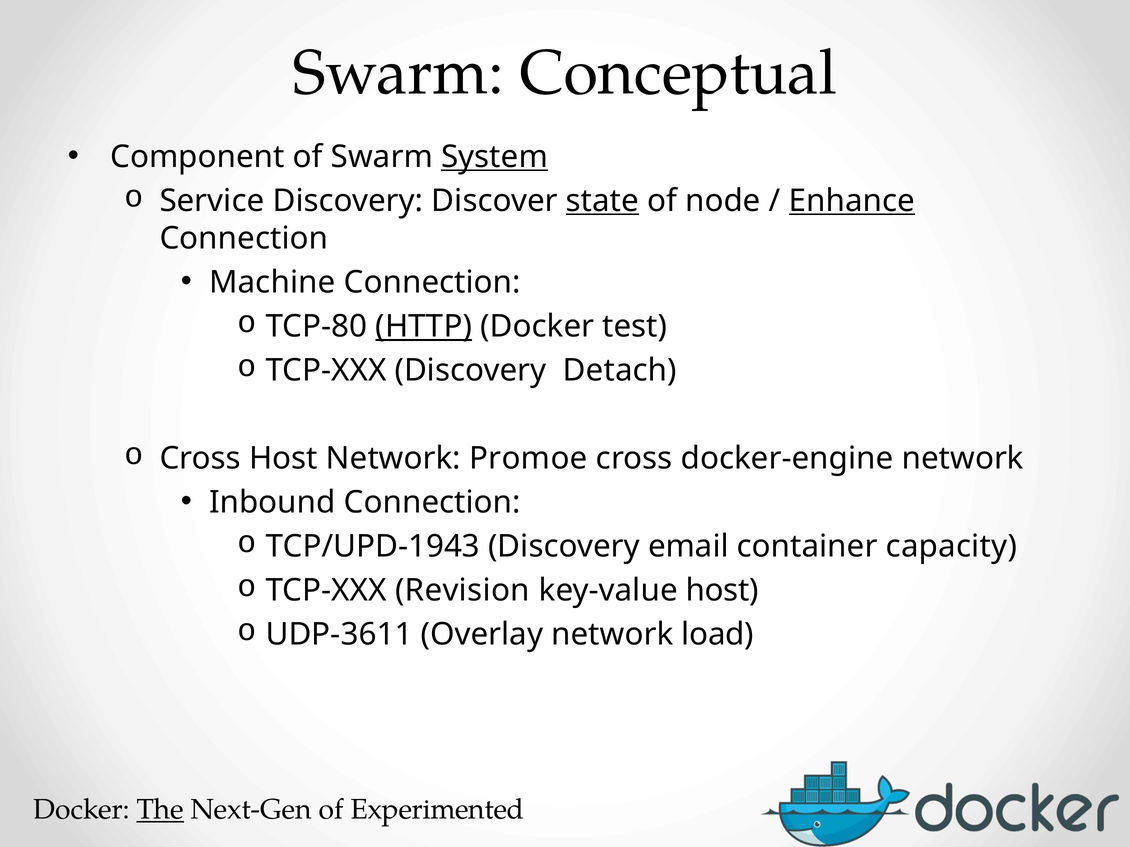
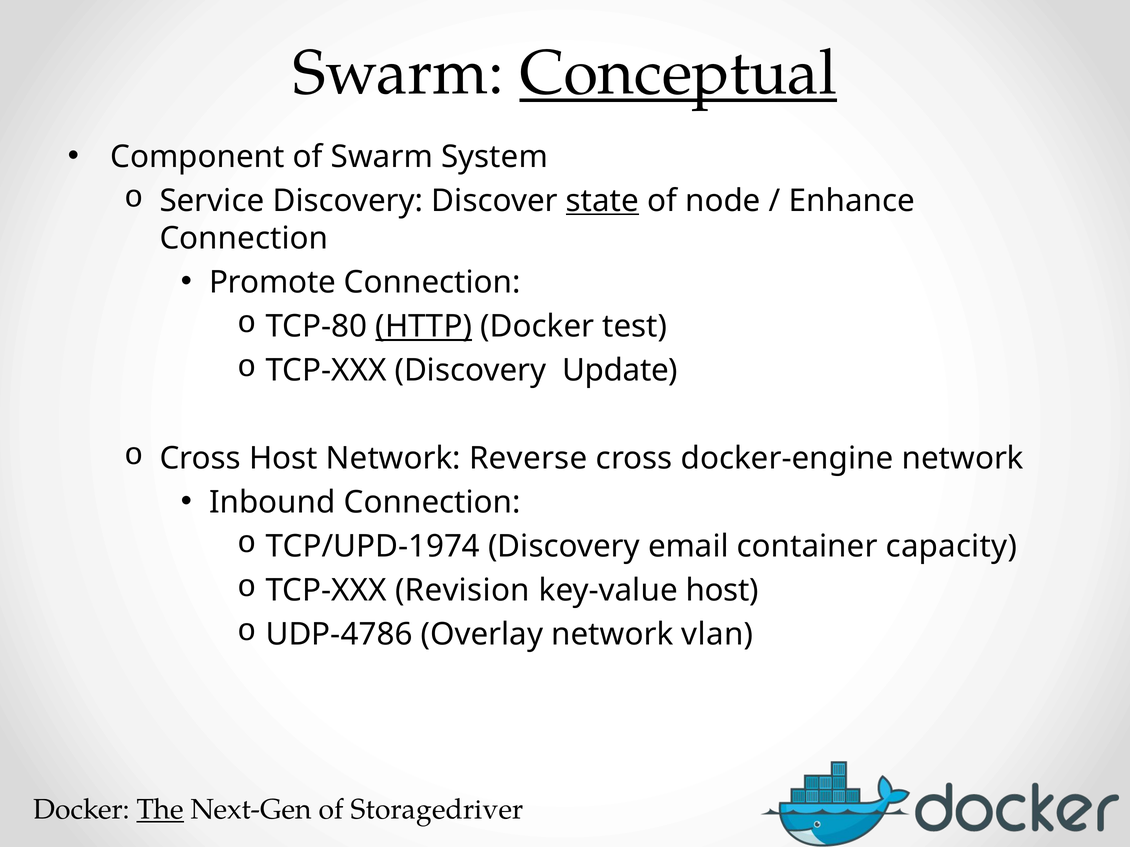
Conceptual underline: none -> present
System underline: present -> none
Enhance underline: present -> none
Machine: Machine -> Promote
Detach: Detach -> Update
Promoe: Promoe -> Reverse
TCP/UPD-1943: TCP/UPD-1943 -> TCP/UPD-1974
UDP-3611: UDP-3611 -> UDP-4786
load: load -> vlan
Experimented: Experimented -> Storagedriver
